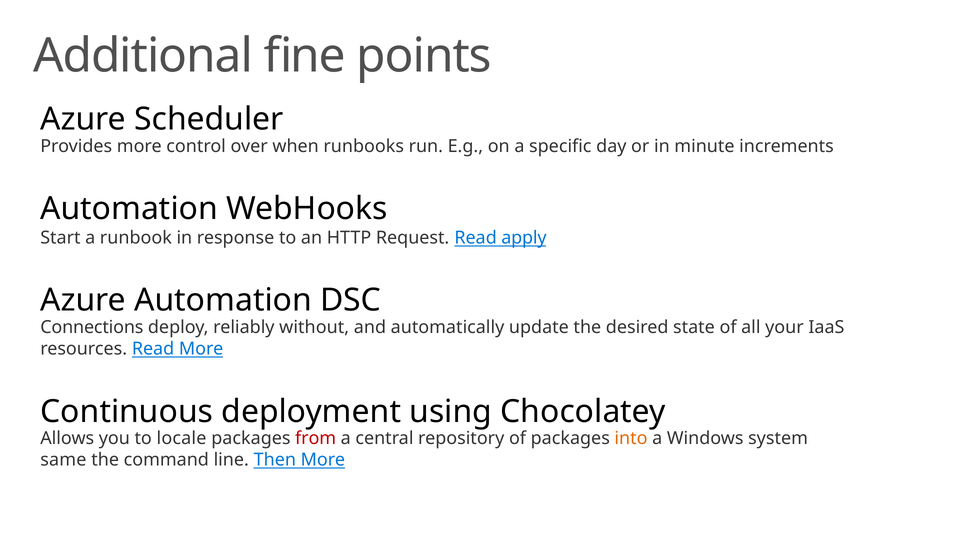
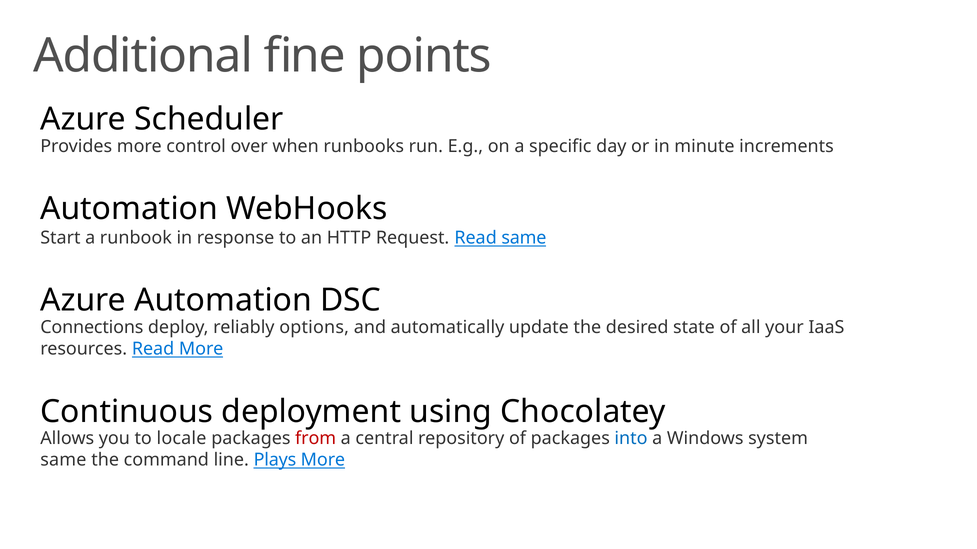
Read apply: apply -> same
without: without -> options
into colour: orange -> blue
Then: Then -> Plays
